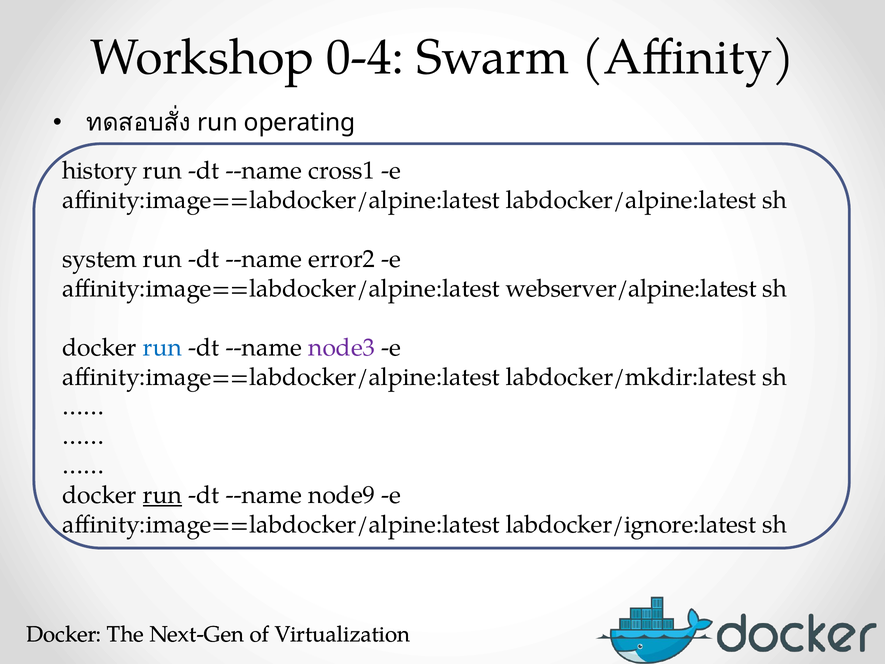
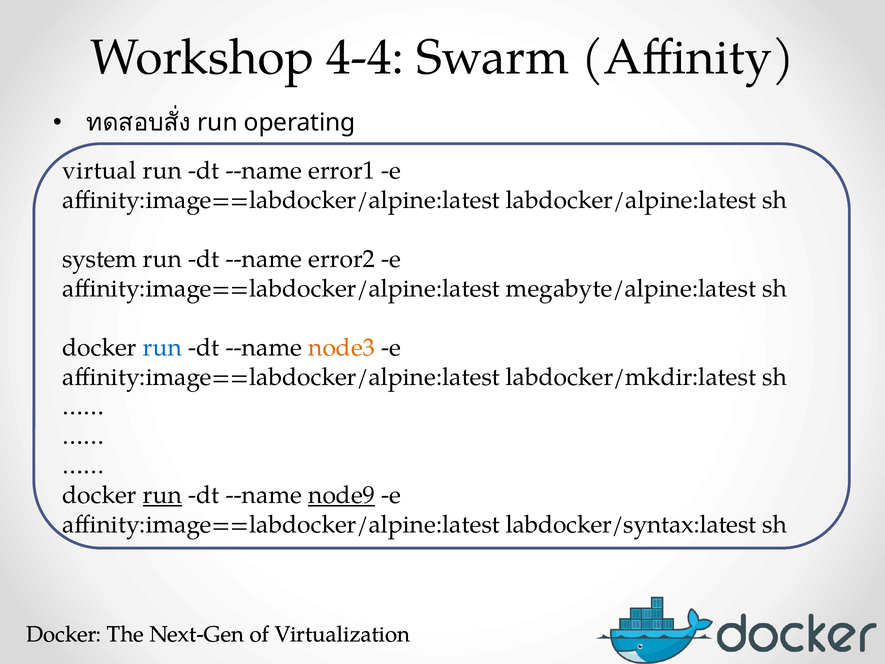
0-4: 0-4 -> 4-4
history: history -> virtual
cross1: cross1 -> error1
webserver/alpine:latest: webserver/alpine:latest -> megabyte/alpine:latest
node3 colour: purple -> orange
node9 underline: none -> present
labdocker/ignore:latest: labdocker/ignore:latest -> labdocker/syntax:latest
